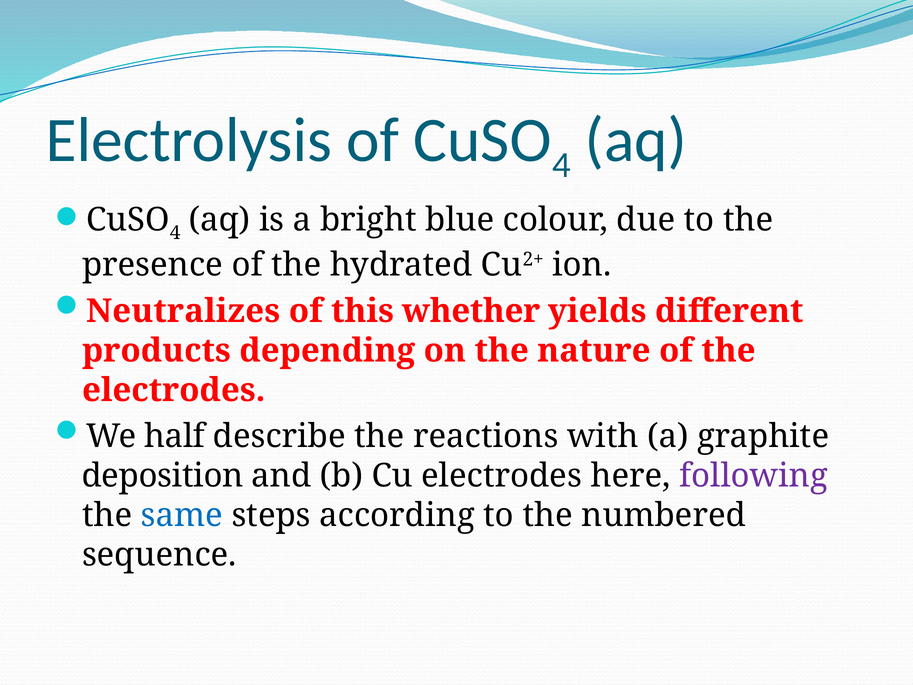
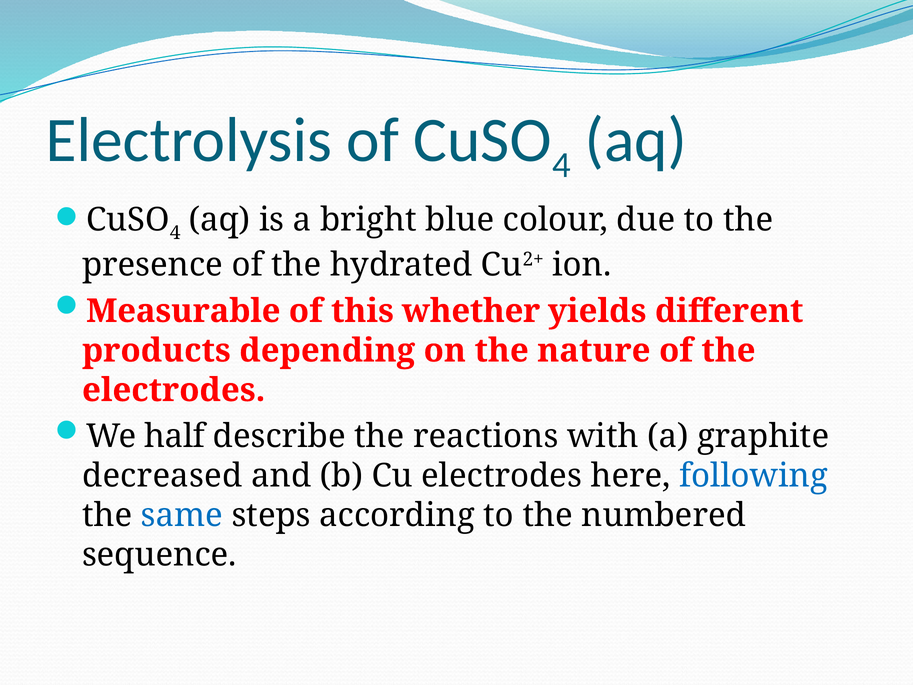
Neutralizes: Neutralizes -> Measurable
deposition: deposition -> decreased
following colour: purple -> blue
